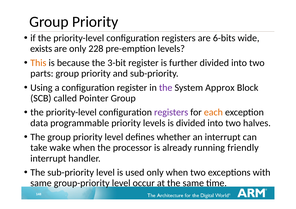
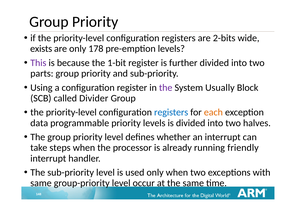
6-bits: 6-bits -> 2-bits
228: 228 -> 178
This colour: orange -> purple
3-bit: 3-bit -> 1-bit
Approx: Approx -> Usually
Pointer: Pointer -> Divider
registers at (171, 112) colour: purple -> blue
wake: wake -> steps
